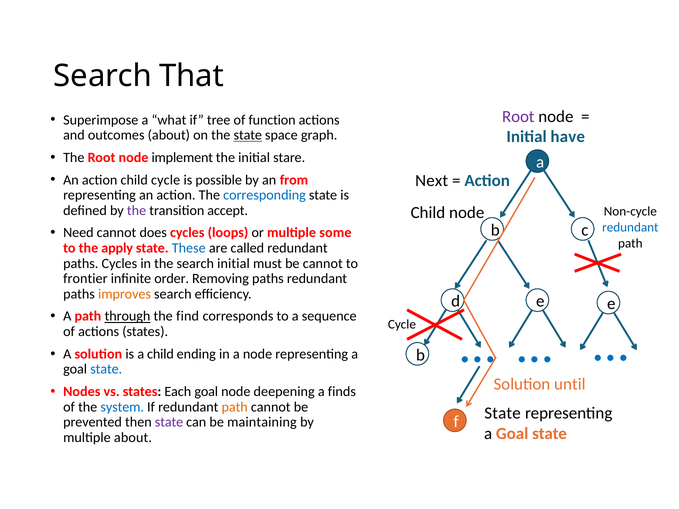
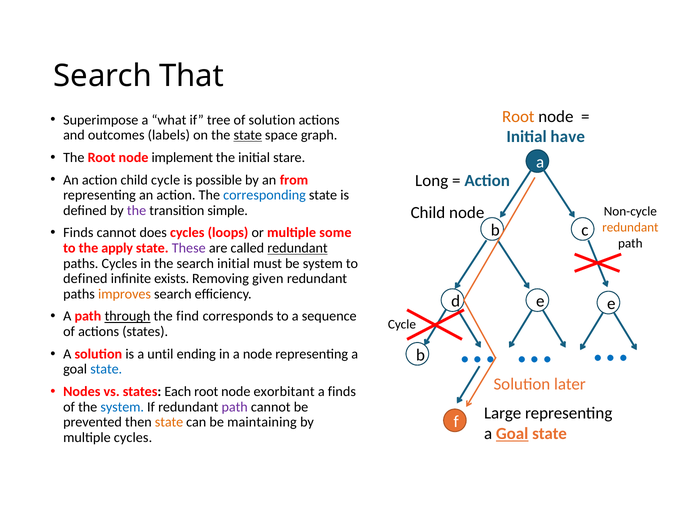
Root at (518, 117) colour: purple -> orange
of function: function -> solution
outcomes about: about -> labels
Next: Next -> Long
accept: accept -> simple
redundant at (630, 227) colour: blue -> orange
Need at (78, 233): Need -> Finds
These colour: blue -> purple
redundant at (298, 248) underline: none -> present
be cannot: cannot -> system
frontier at (85, 279): frontier -> defined
order: order -> exists
Removing paths: paths -> given
a child: child -> until
until: until -> later
Each goal: goal -> root
deepening: deepening -> exorbitant
path at (235, 407) colour: orange -> purple
State at (503, 414): State -> Large
state at (169, 422) colour: purple -> orange
Goal at (512, 434) underline: none -> present
multiple about: about -> cycles
